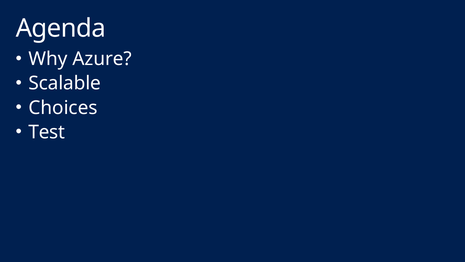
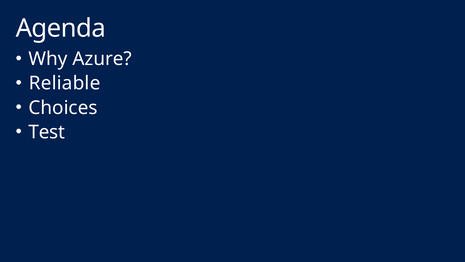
Scalable: Scalable -> Reliable
